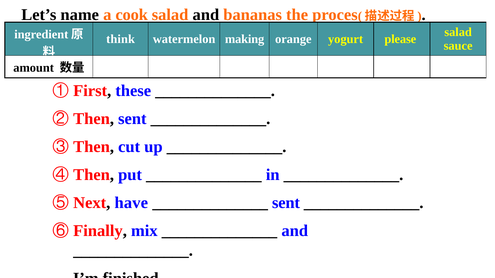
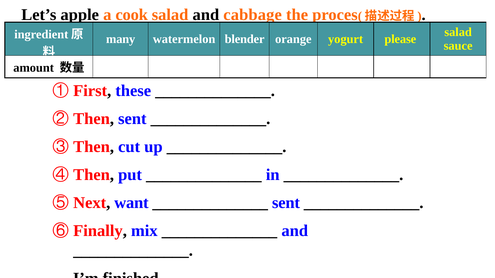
name: name -> apple
bananas: bananas -> cabbage
think: think -> many
making: making -> blender
have: have -> want
